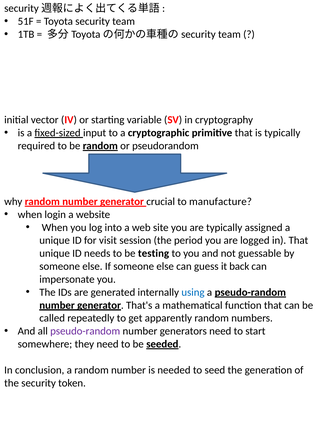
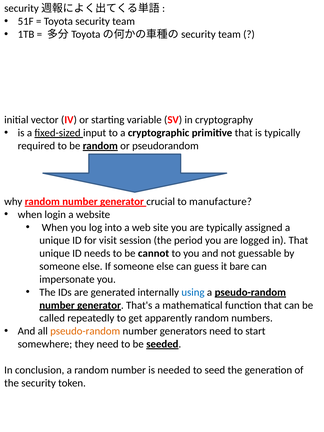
testing: testing -> cannot
back: back -> bare
pseudo-random at (85, 331) colour: purple -> orange
